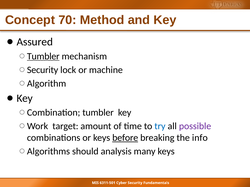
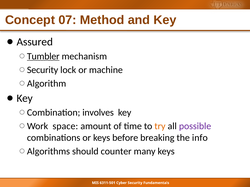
70: 70 -> 07
Combination tumbler: tumbler -> involves
target: target -> space
try colour: blue -> orange
before underline: present -> none
analysis: analysis -> counter
